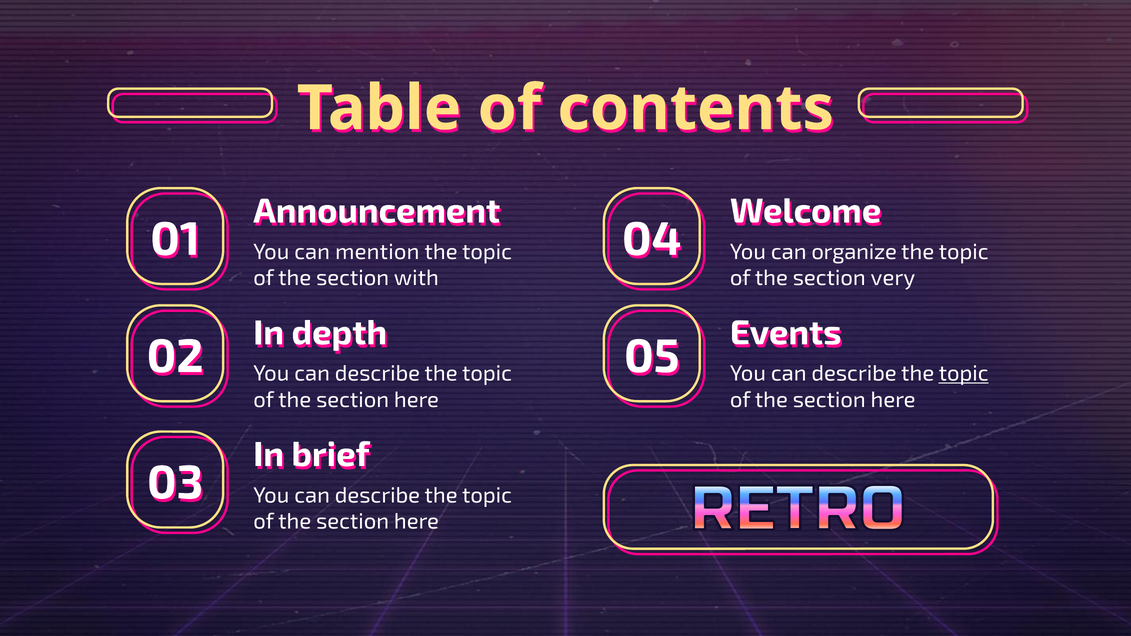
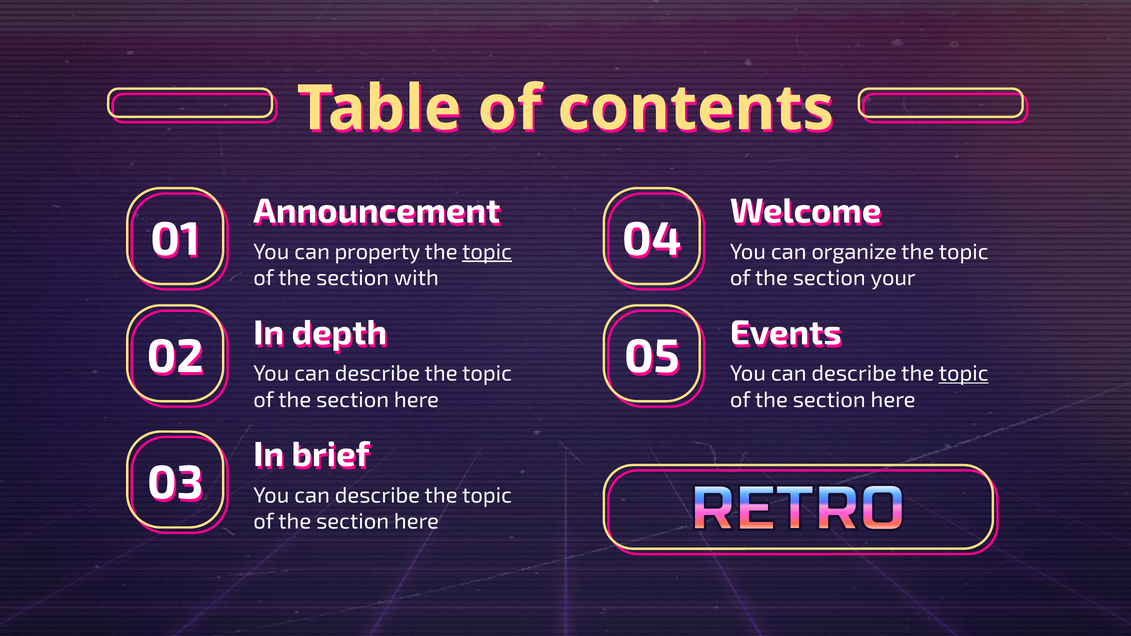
mention: mention -> property
topic at (487, 252) underline: none -> present
very: very -> your
